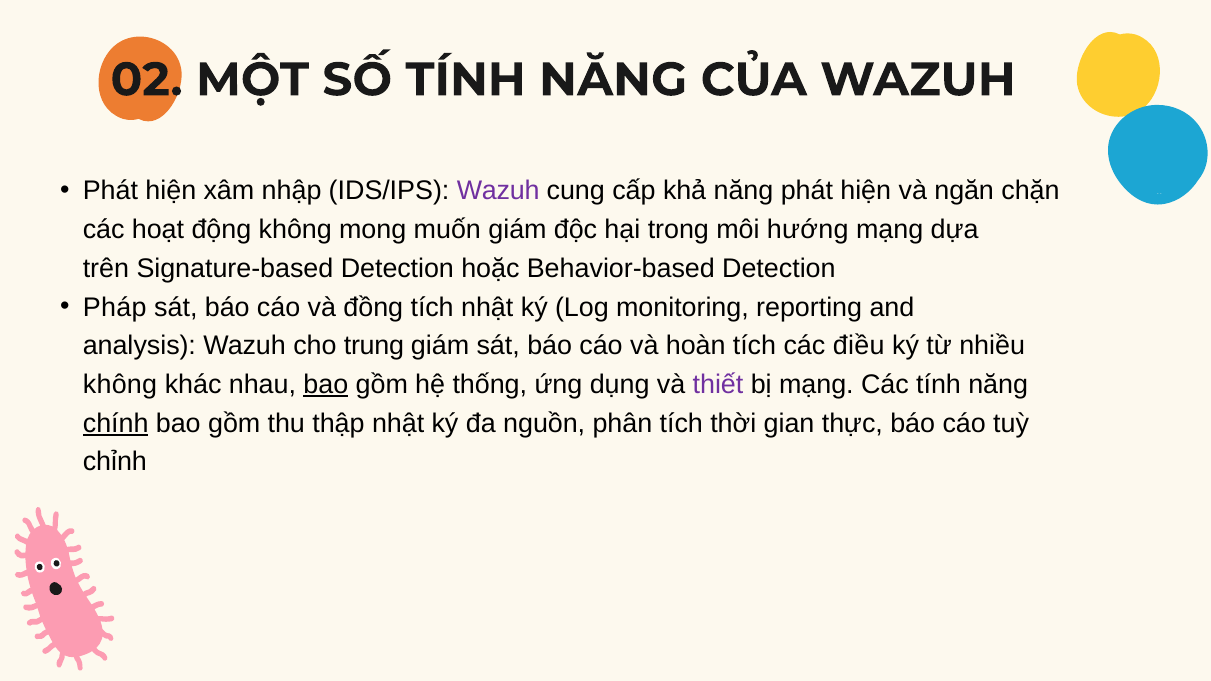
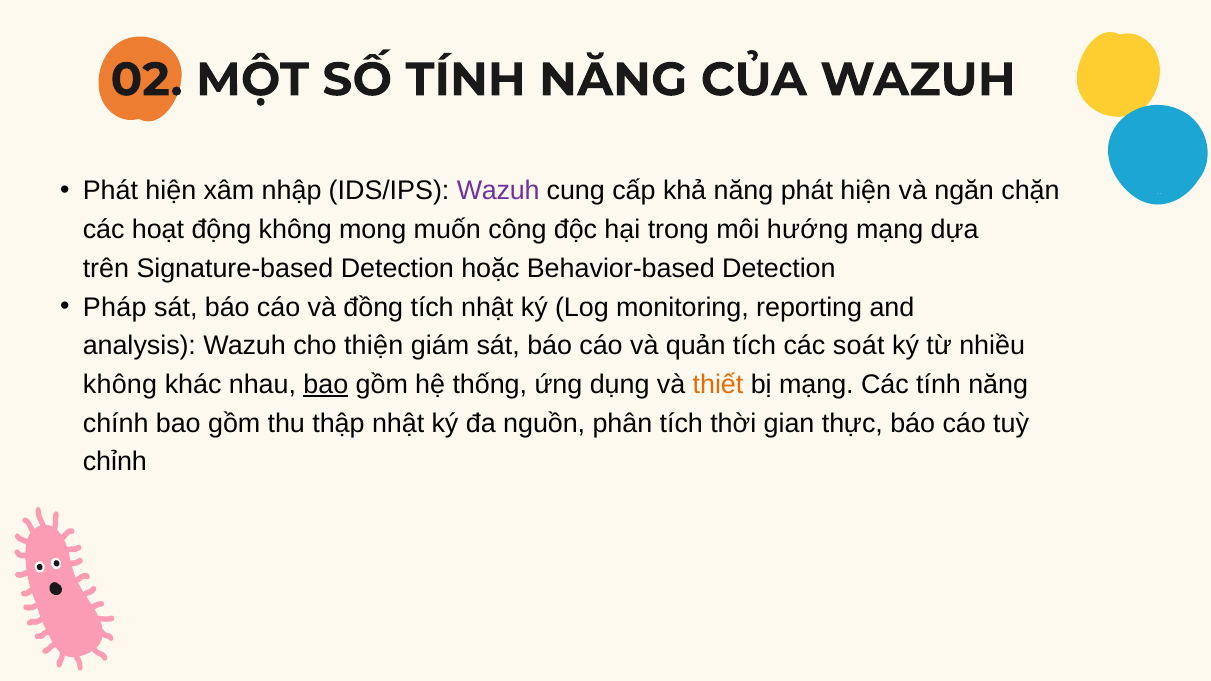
muốn giám: giám -> công
trung: trung -> thiện
hoàn: hoàn -> quản
điều: điều -> soát
thiết colour: purple -> orange
chính underline: present -> none
